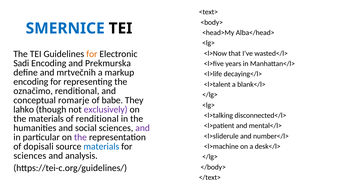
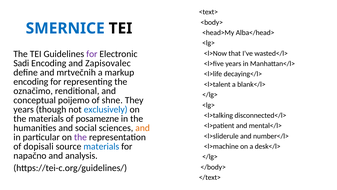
for at (92, 54) colour: orange -> purple
Prekmurska: Prekmurska -> Zapisovalec
romarje: romarje -> poijemo
babe: babe -> shne
lahko at (24, 109): lahko -> years
exclusively colour: purple -> blue
of renditional: renditional -> posamezne
and at (143, 128) colour: purple -> orange
sciences at (30, 155): sciences -> napačno
